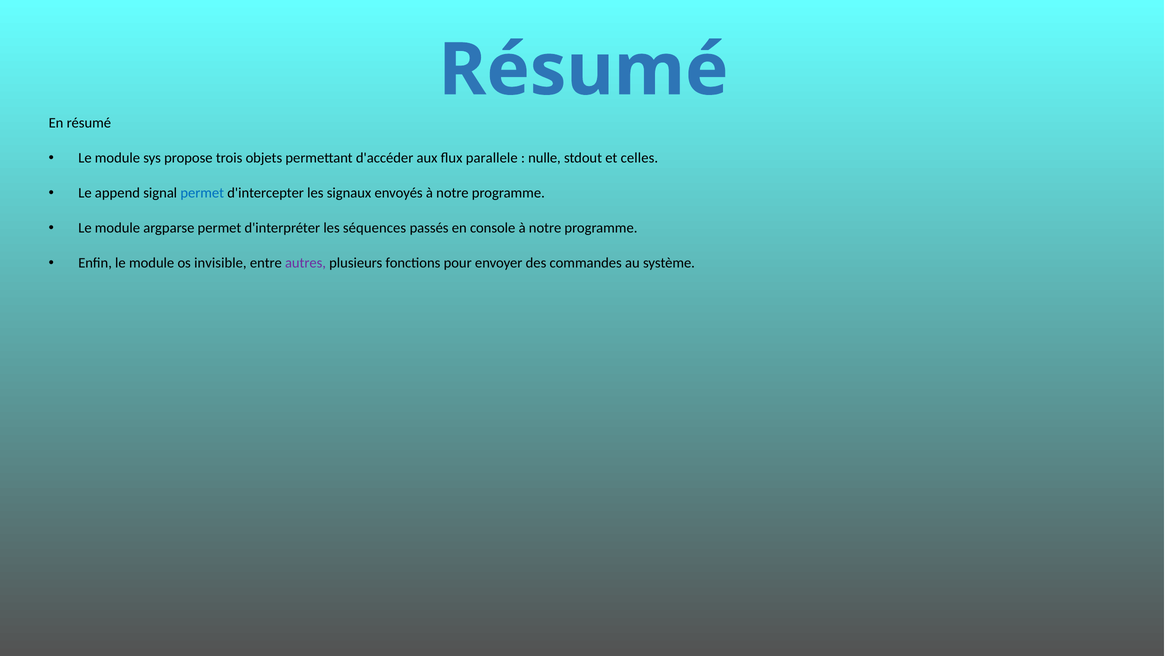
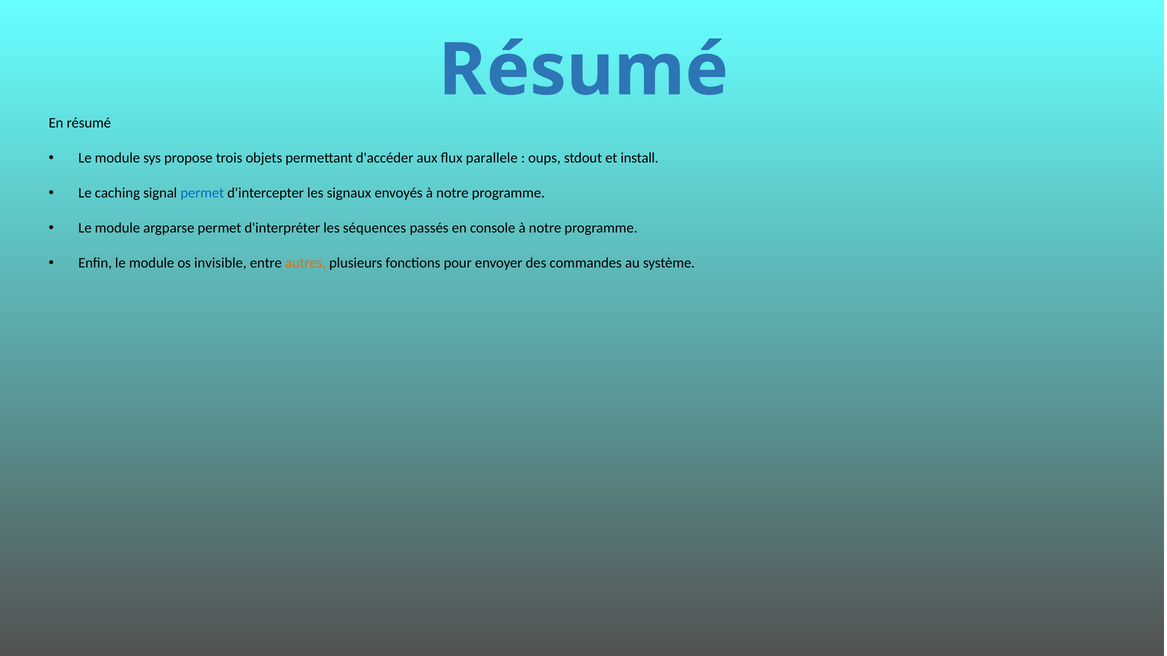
nulle: nulle -> oups
celles: celles -> install
append: append -> caching
autres colour: purple -> orange
